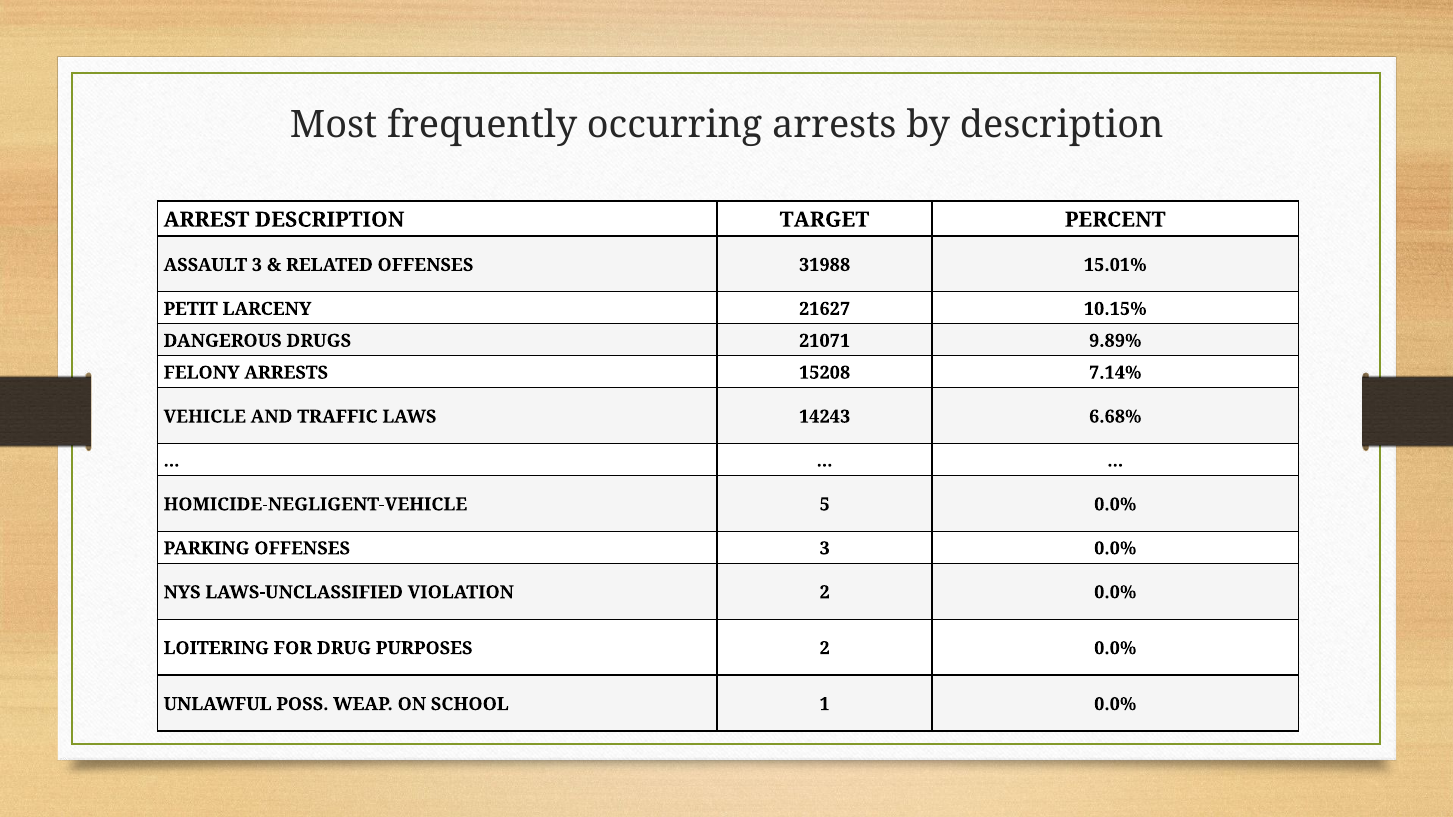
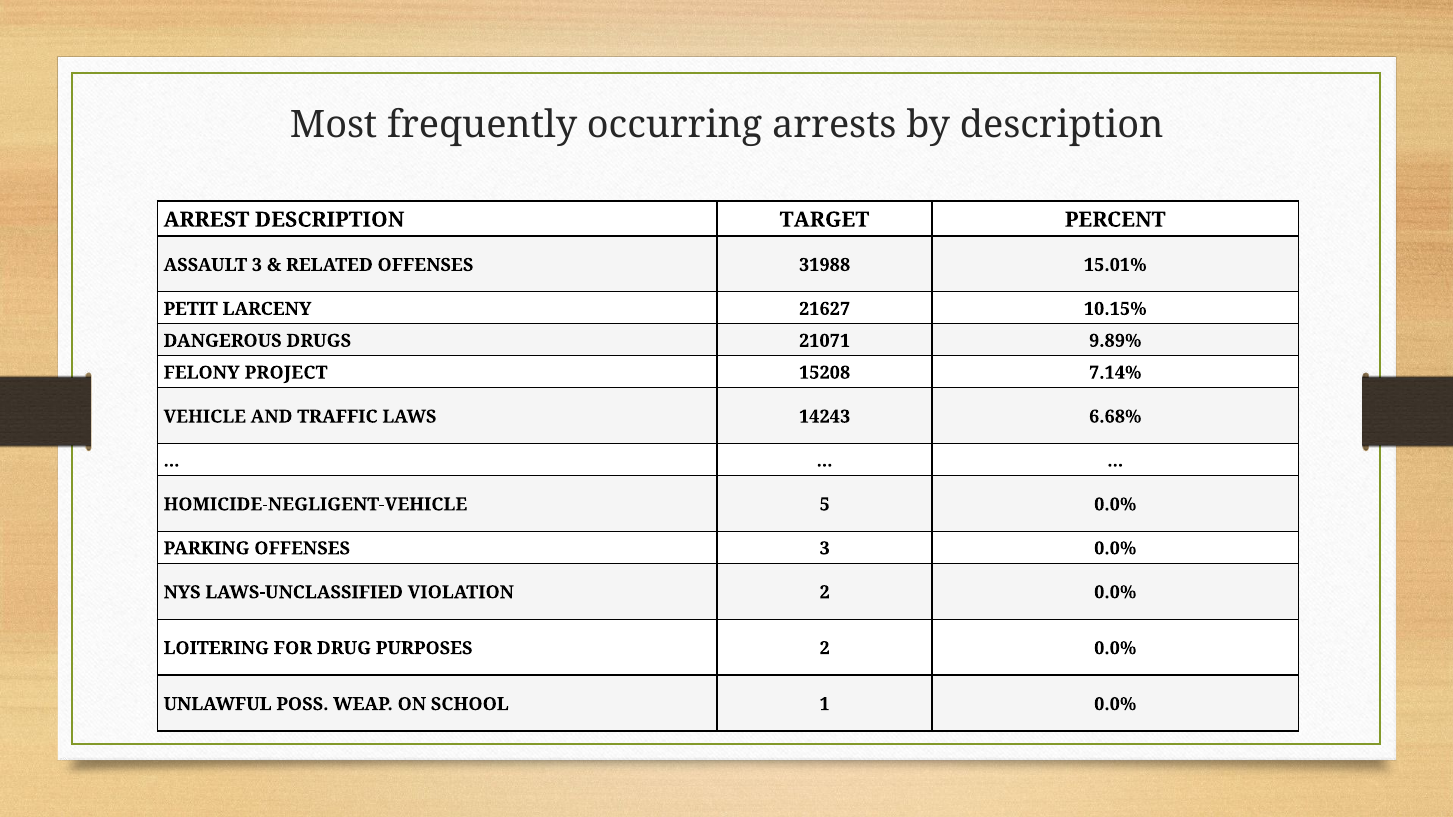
FELONY ARRESTS: ARRESTS -> PROJECT
